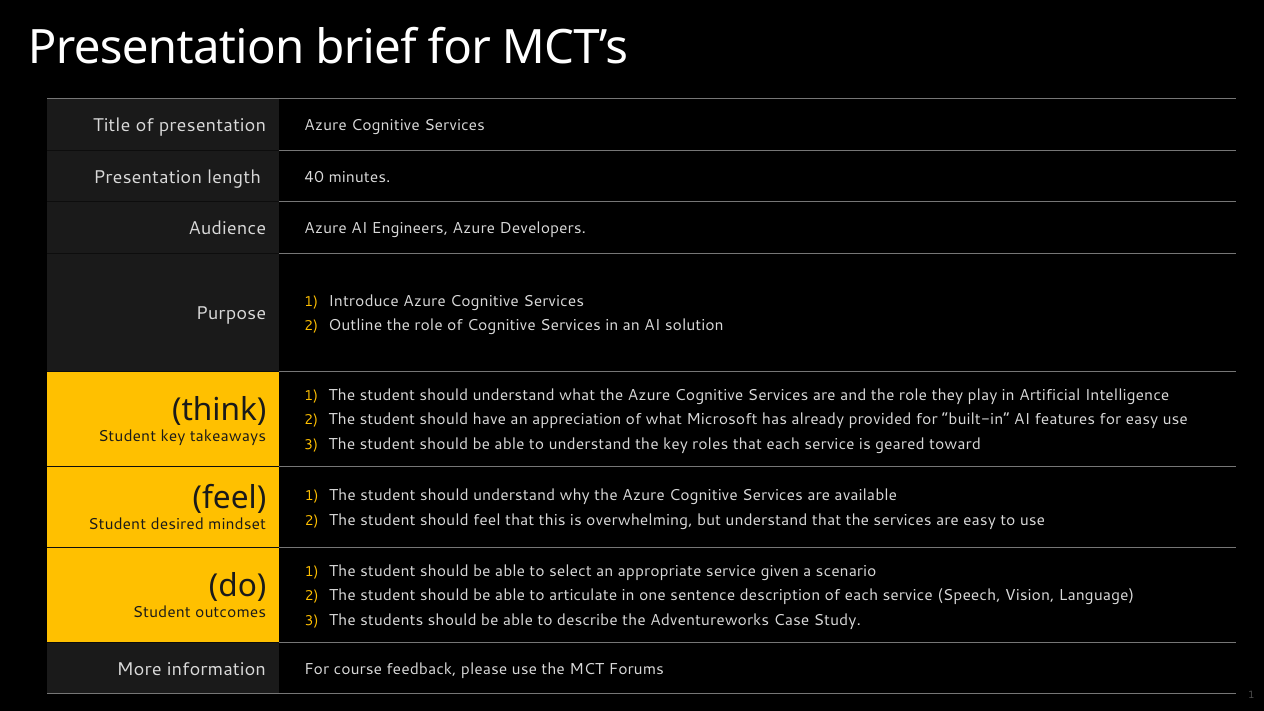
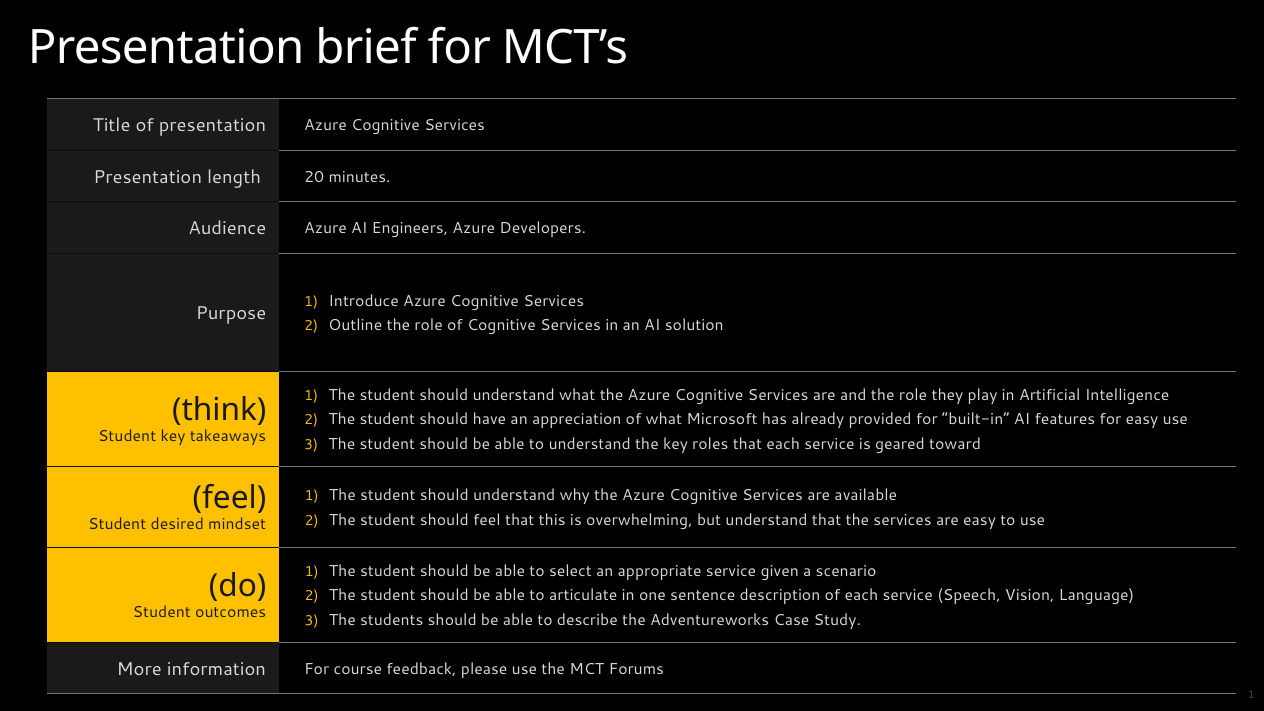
40: 40 -> 20
